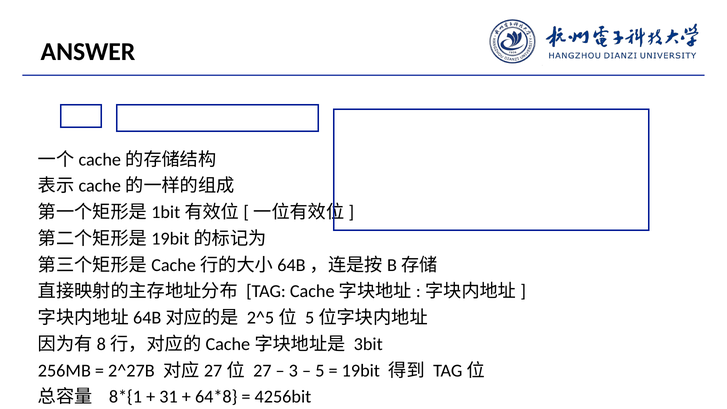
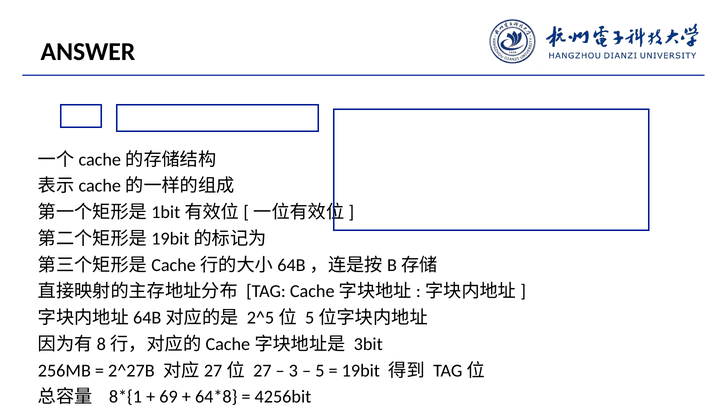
31: 31 -> 69
